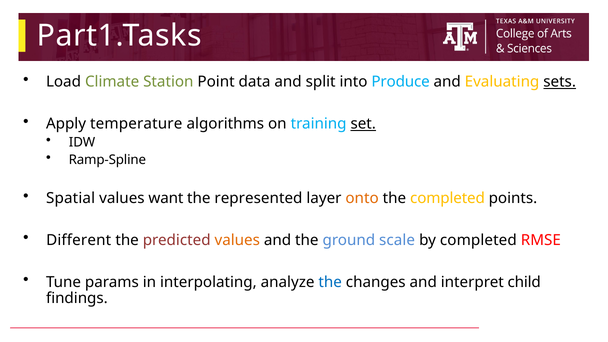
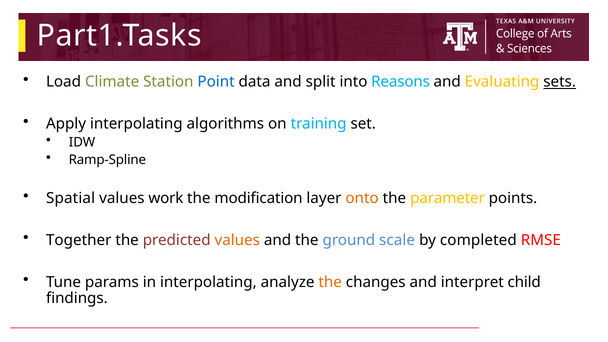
Point colour: black -> blue
Produce: Produce -> Reasons
Apply temperature: temperature -> interpolating
set underline: present -> none
want: want -> work
represented: represented -> modification
the completed: completed -> parameter
Different: Different -> Together
the at (330, 282) colour: blue -> orange
